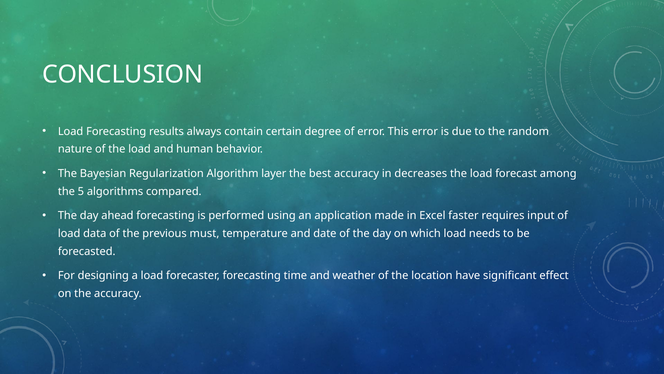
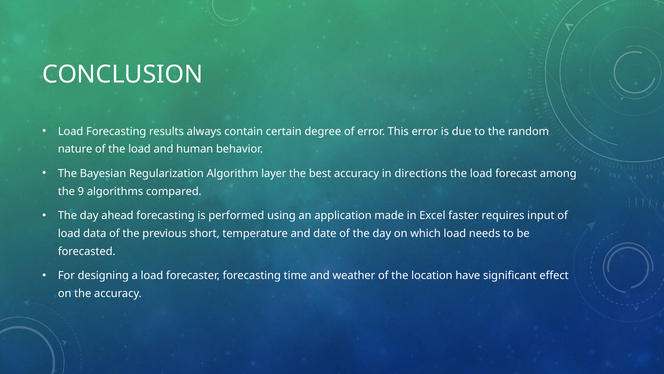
decreases: decreases -> directions
5: 5 -> 9
must: must -> short
